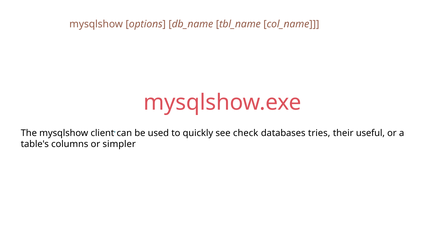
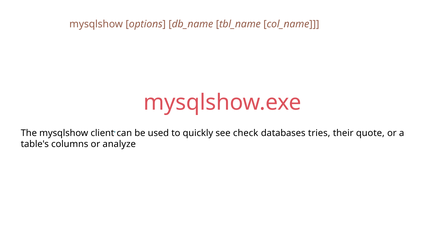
useful: useful -> quote
simpler: simpler -> analyze
